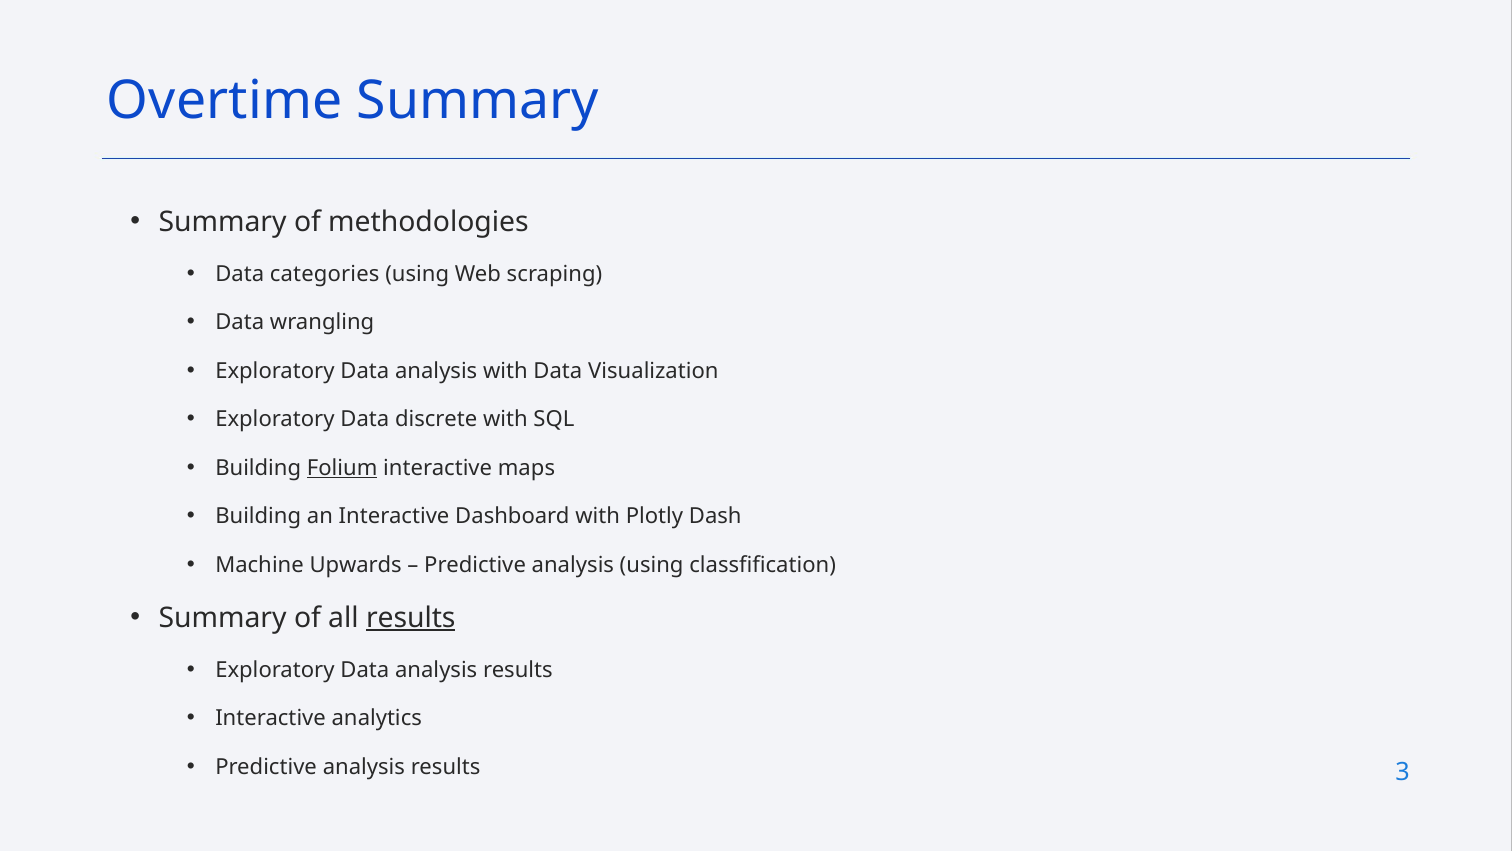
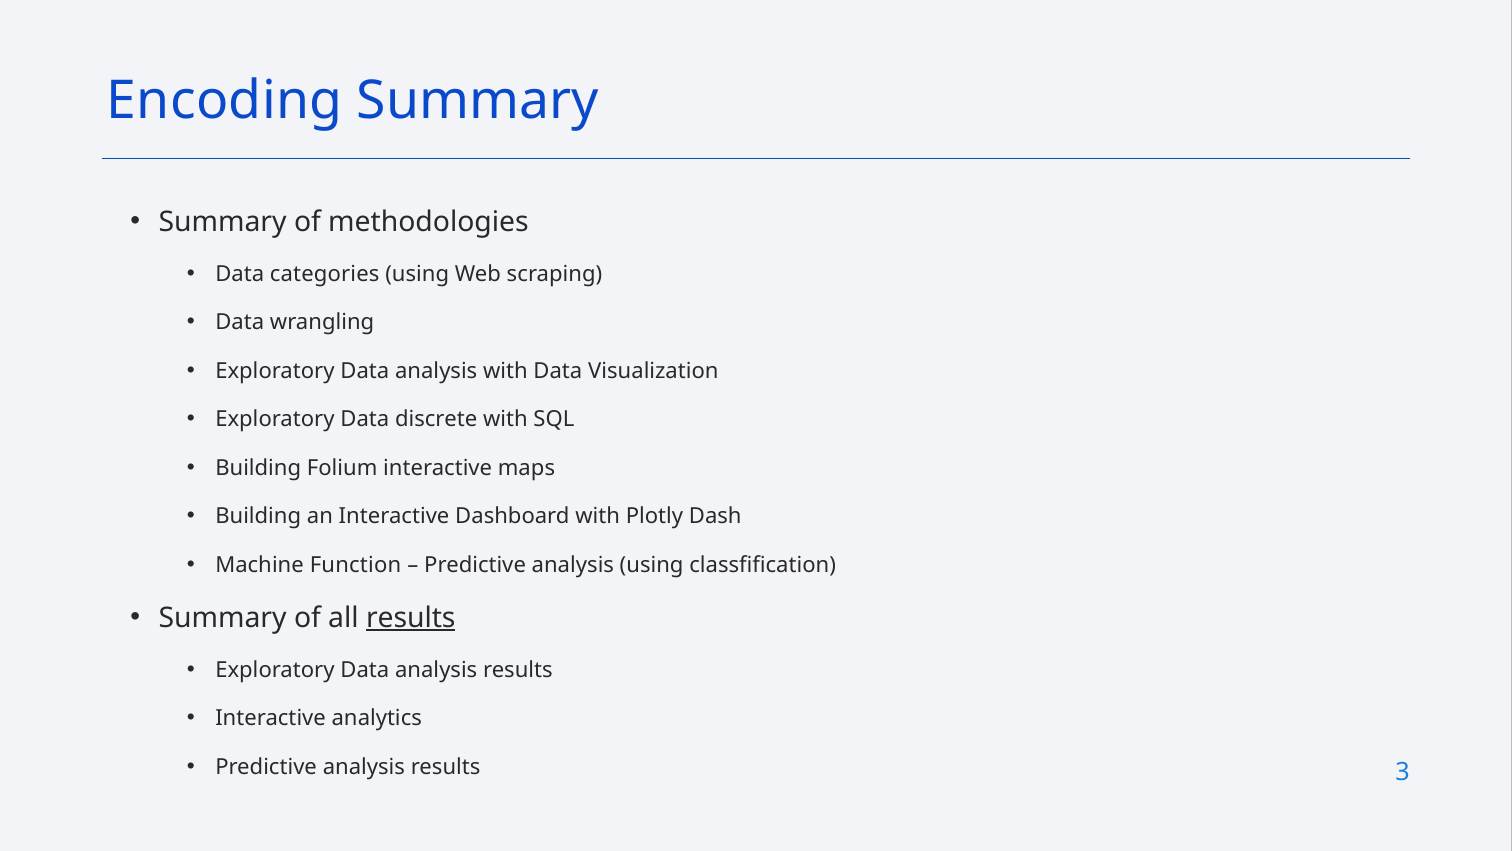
Overtime: Overtime -> Encoding
Folium underline: present -> none
Upwards: Upwards -> Function
